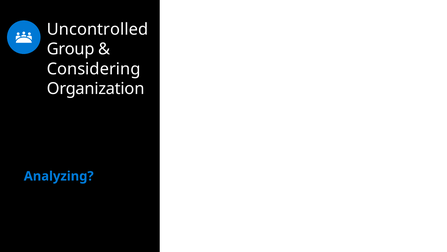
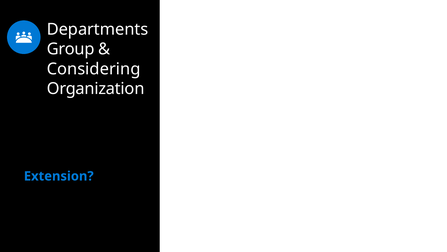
Uncontrolled: Uncontrolled -> Departments
Analyzing: Analyzing -> Extension
